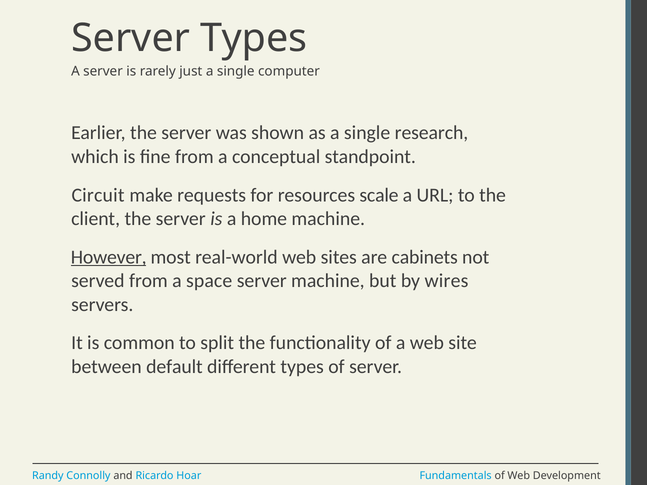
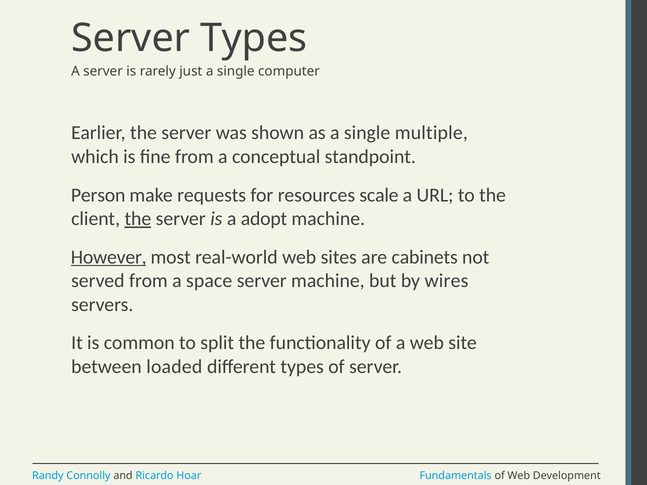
research: research -> multiple
Circuit: Circuit -> Person
the at (138, 219) underline: none -> present
home: home -> adopt
default: default -> loaded
